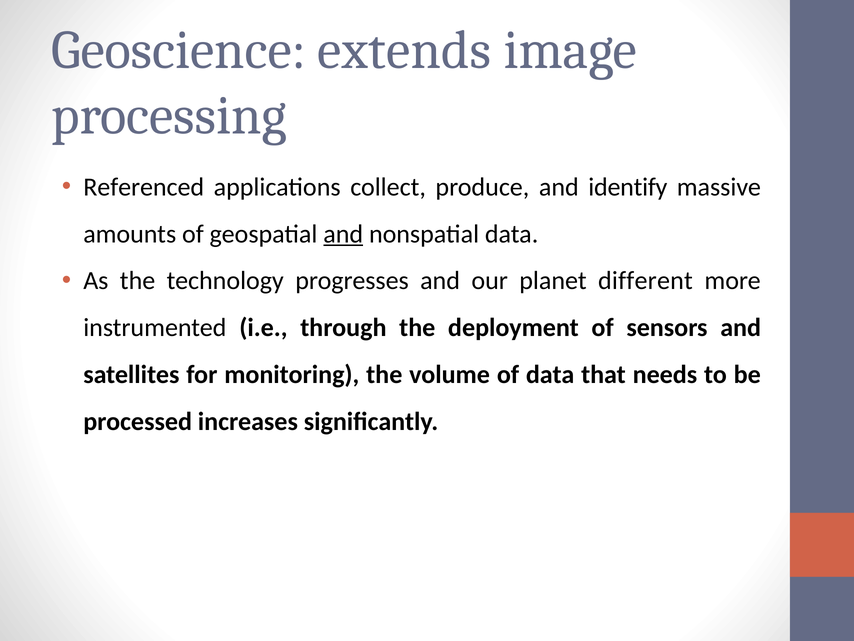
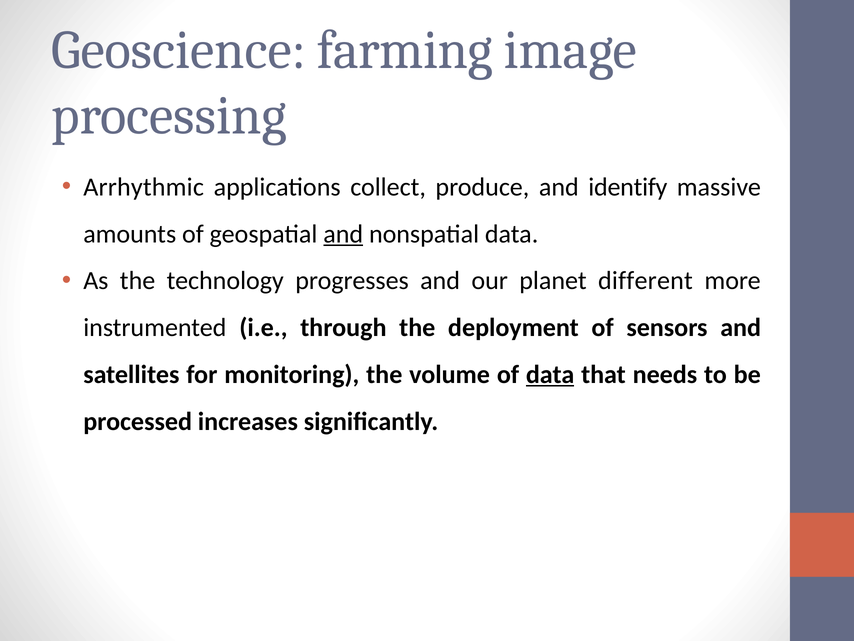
extends: extends -> farming
Referenced: Referenced -> Arrhythmic
data at (550, 374) underline: none -> present
